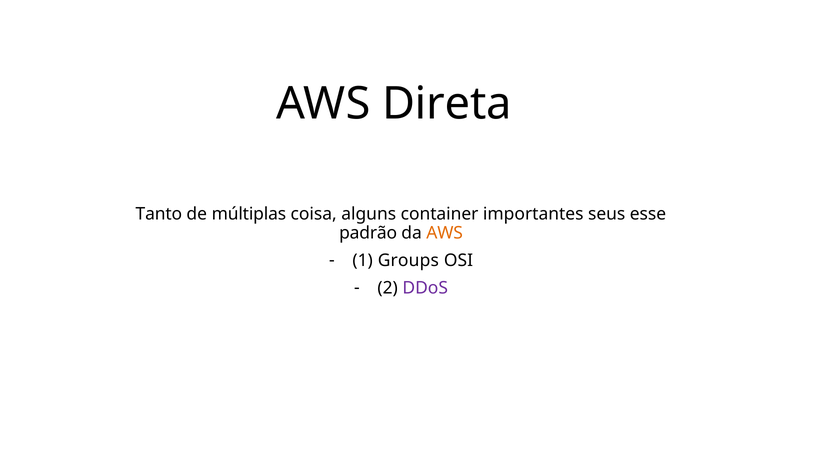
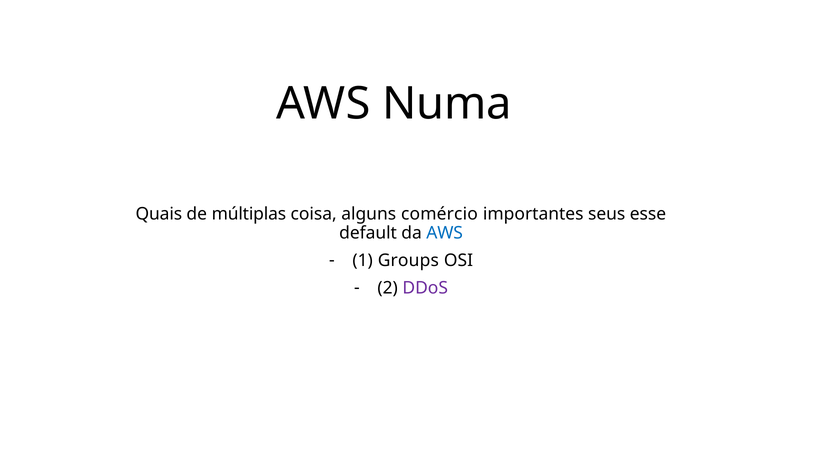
Direta: Direta -> Numa
Tanto: Tanto -> Quais
container: container -> comércio
padrão: padrão -> default
AWS at (445, 233) colour: orange -> blue
